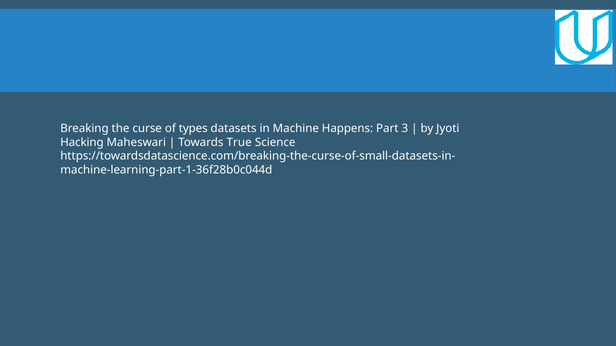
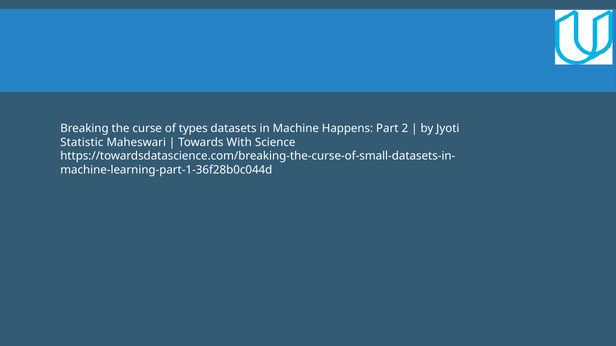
3: 3 -> 2
Hacking: Hacking -> Statistic
True: True -> With
